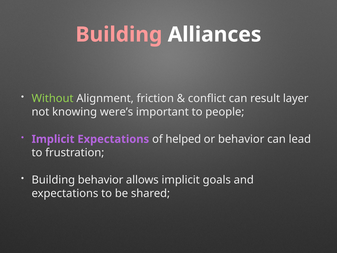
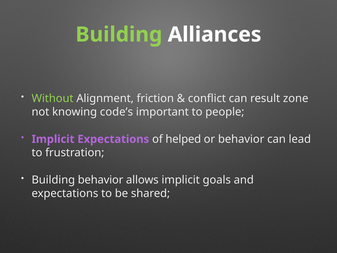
Building at (119, 35) colour: pink -> light green
layer: layer -> zone
were’s: were’s -> code’s
